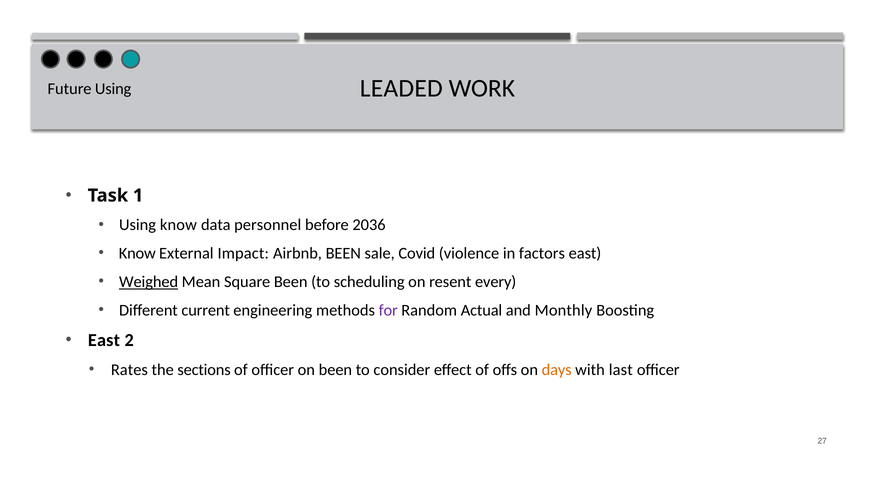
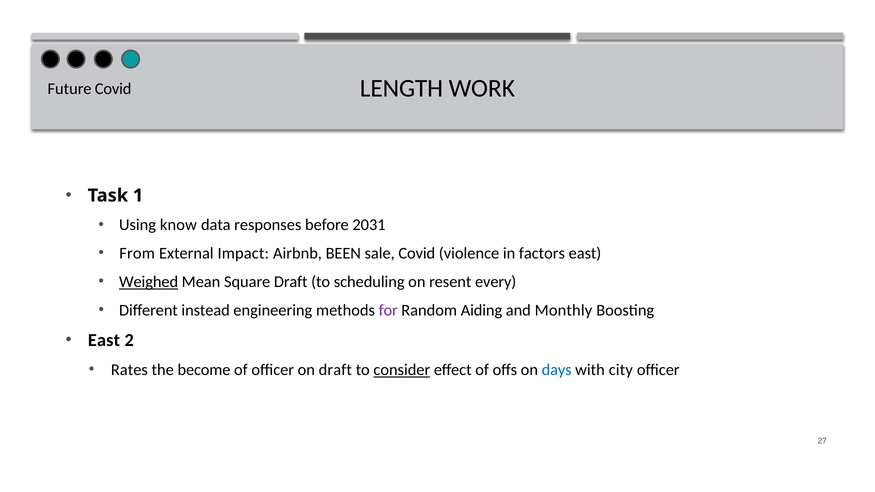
LEADED: LEADED -> LENGTH
Future Using: Using -> Covid
personnel: personnel -> responses
2036: 2036 -> 2031
Know at (137, 253): Know -> From
Square Been: Been -> Draft
current: current -> instead
Actual: Actual -> Aiding
sections: sections -> become
on been: been -> draft
consider underline: none -> present
days colour: orange -> blue
last: last -> city
